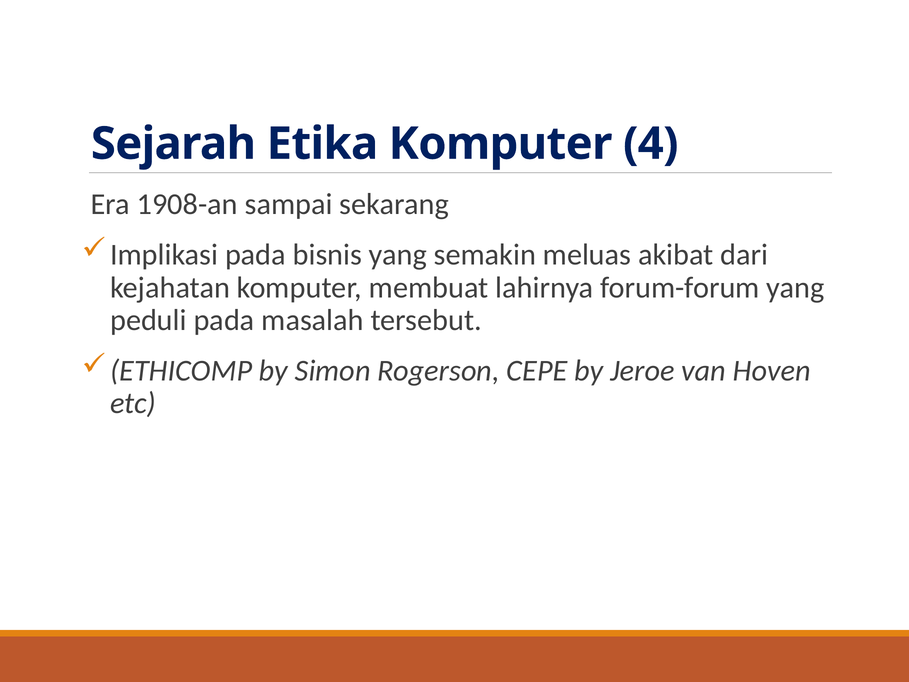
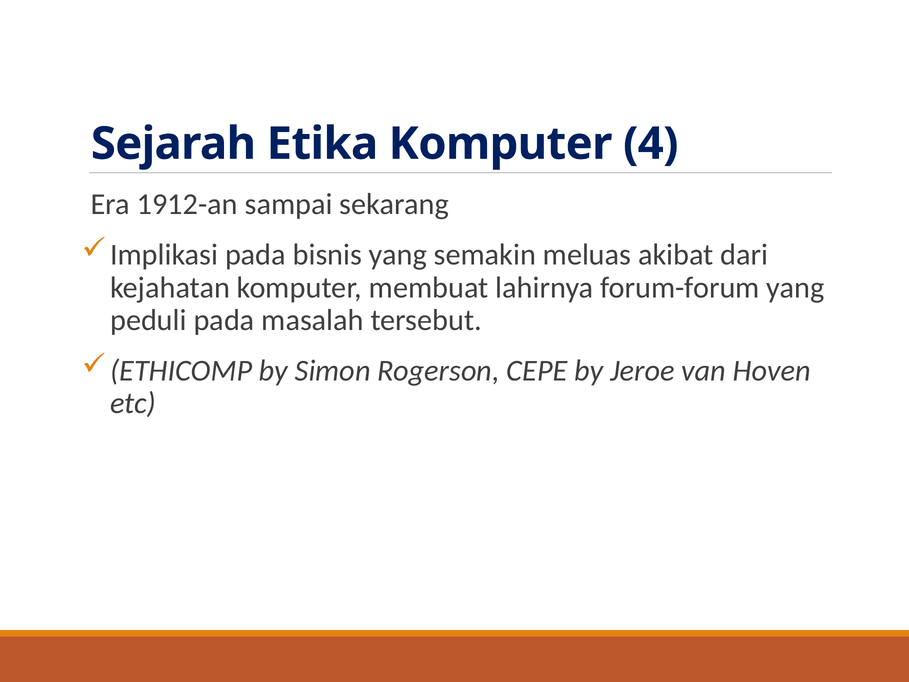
1908-an: 1908-an -> 1912-an
